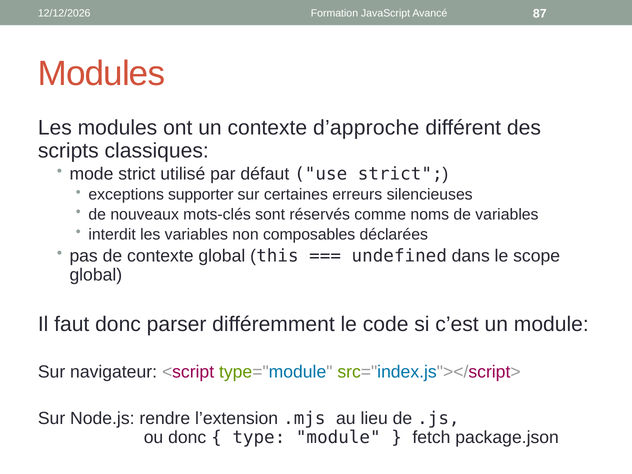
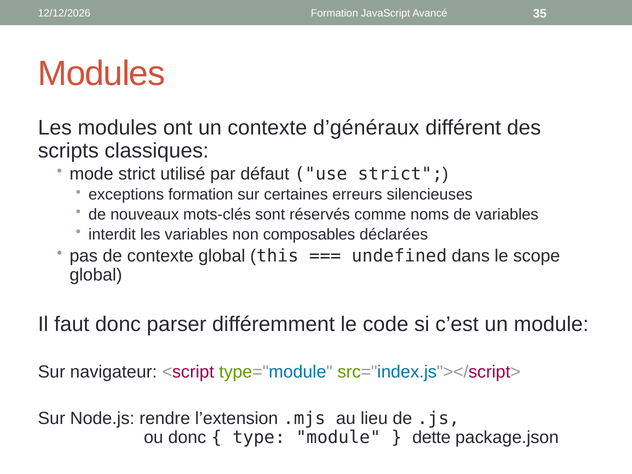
87: 87 -> 35
d’approche: d’approche -> d’généraux
exceptions supporter: supporter -> formation
fetch: fetch -> dette
